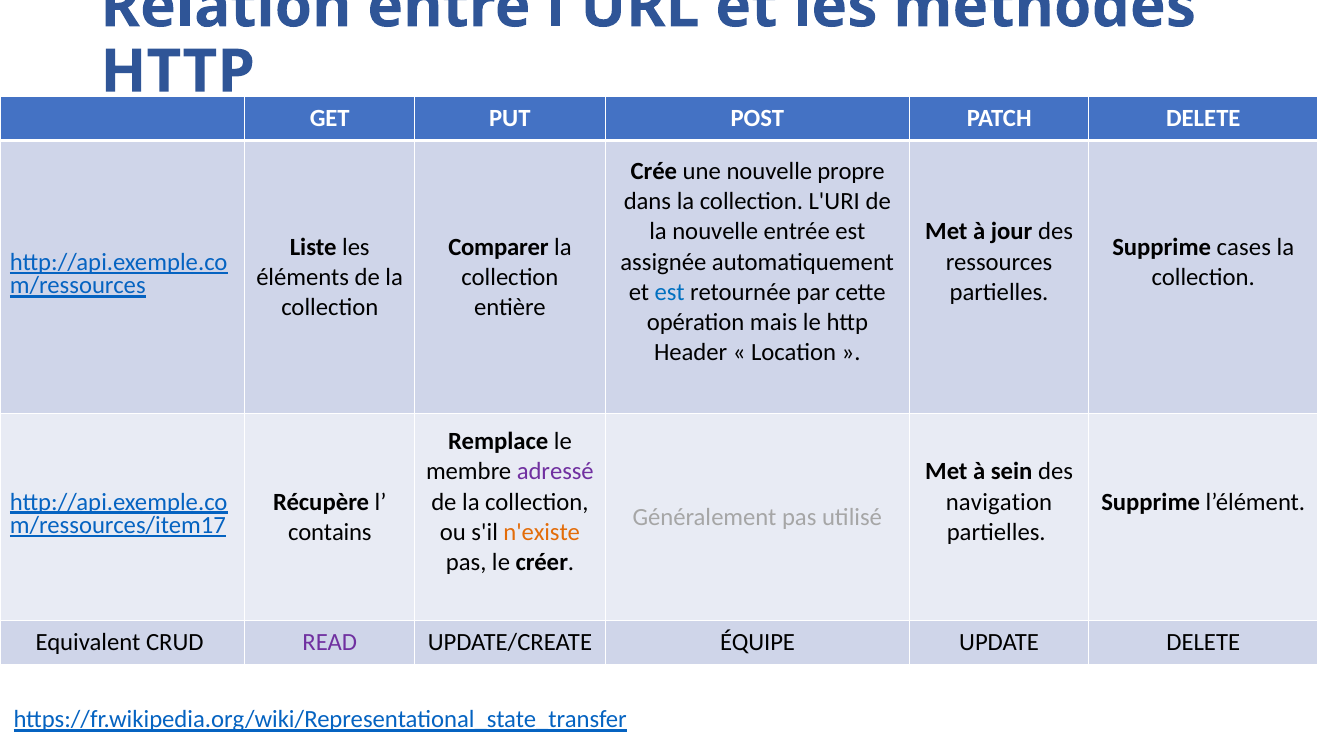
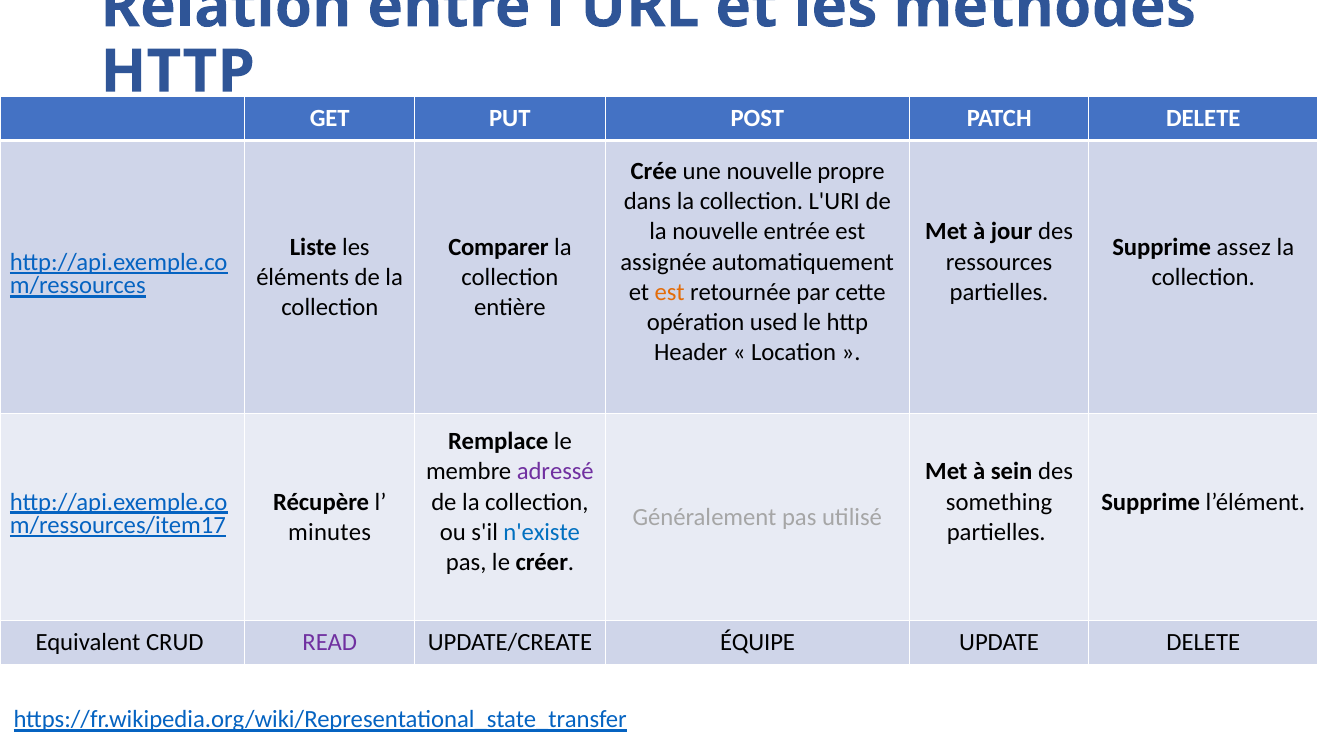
cases: cases -> assez
est at (670, 292) colour: blue -> orange
mais: mais -> used
navigation: navigation -> something
contains: contains -> minutes
n'existe colour: orange -> blue
